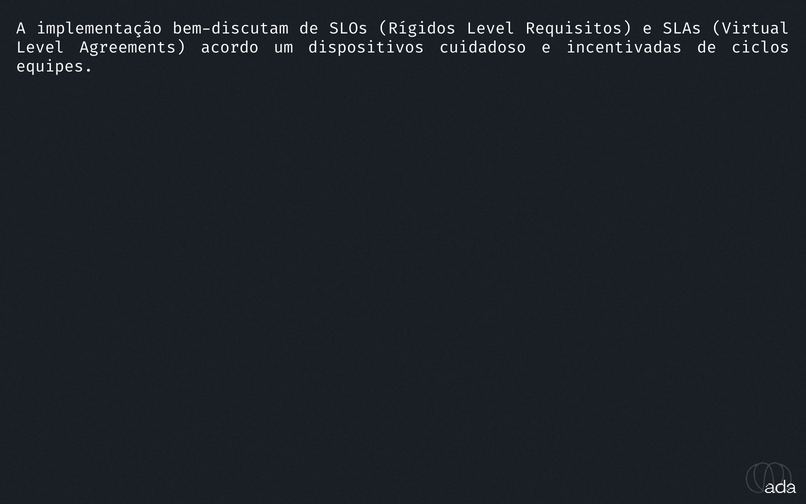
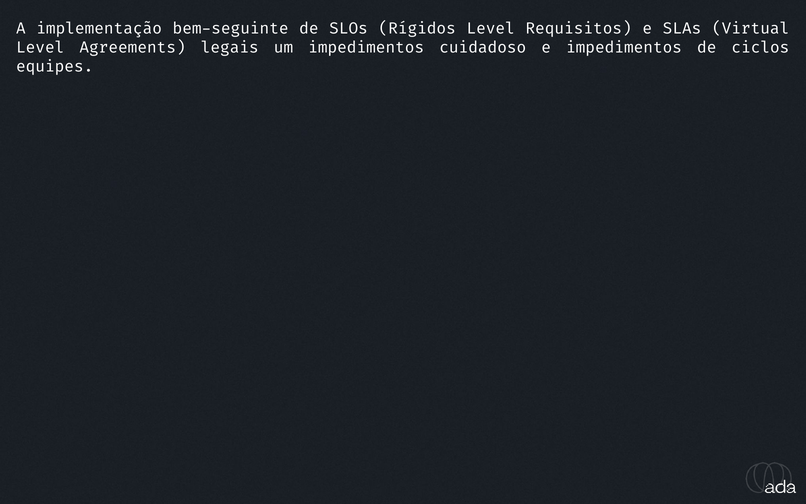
bem-discutam: bem-discutam -> bem-seguinte
acordo: acordo -> legais
um dispositivos: dispositivos -> impedimentos
e incentivadas: incentivadas -> impedimentos
